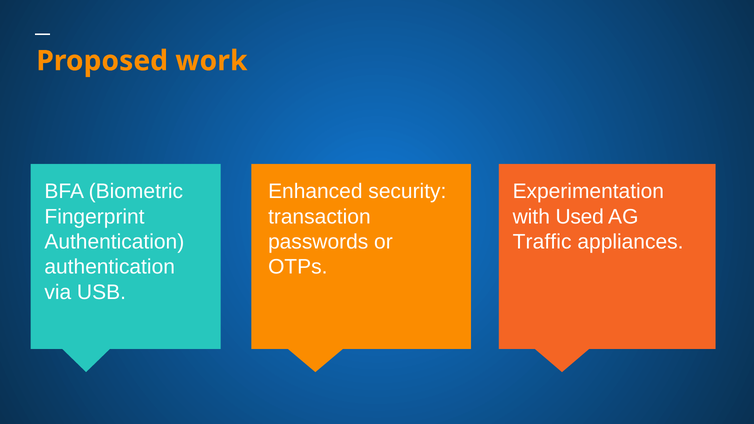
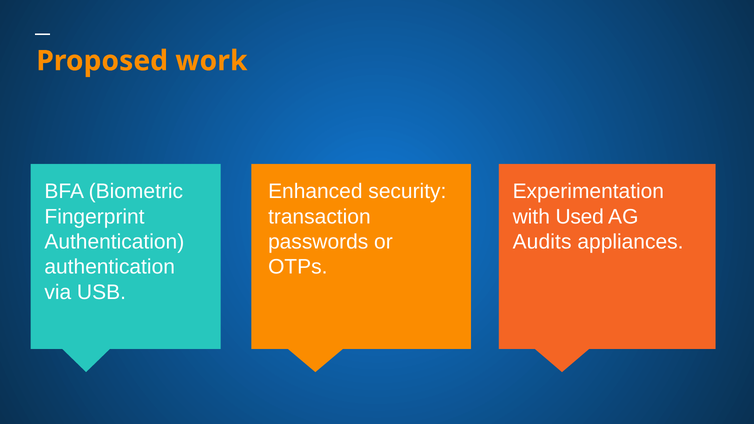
Traffic: Traffic -> Audits
